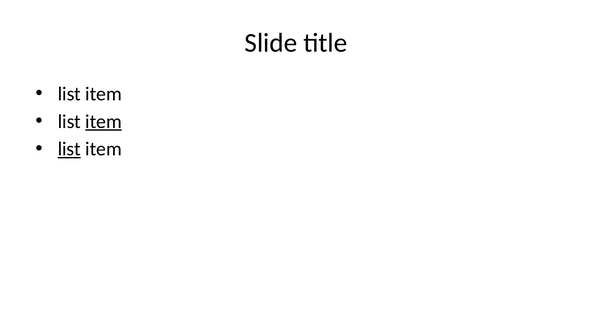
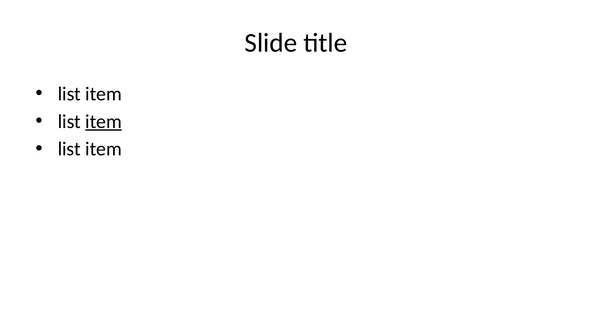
list at (69, 149) underline: present -> none
